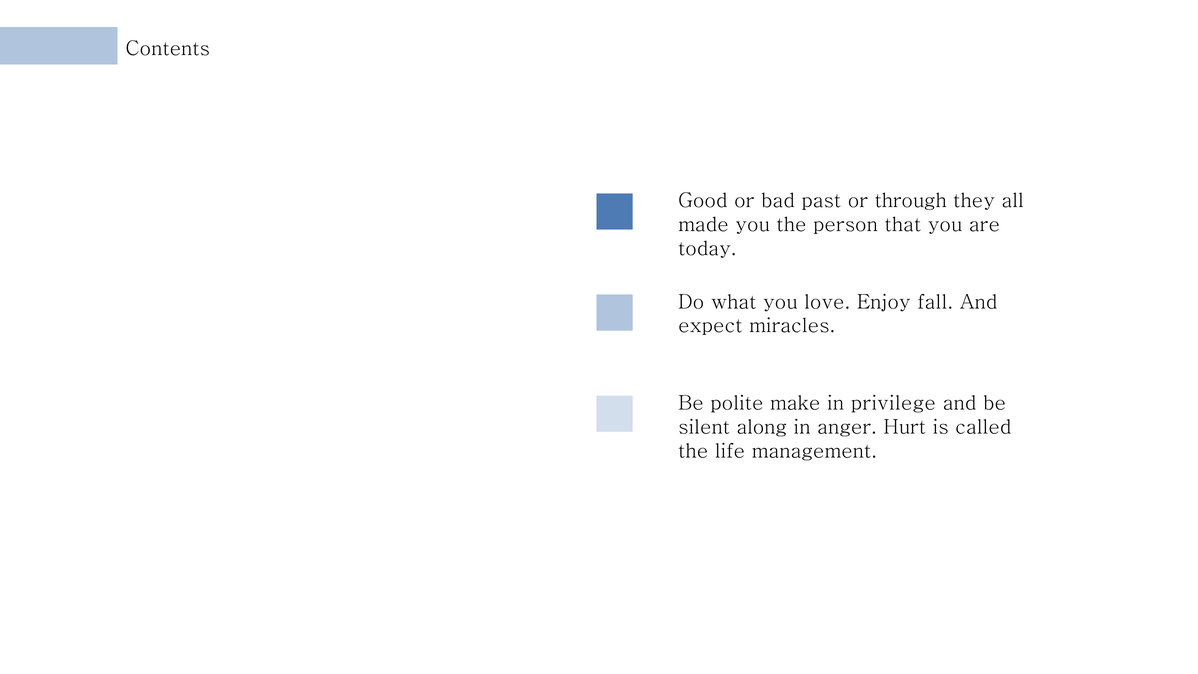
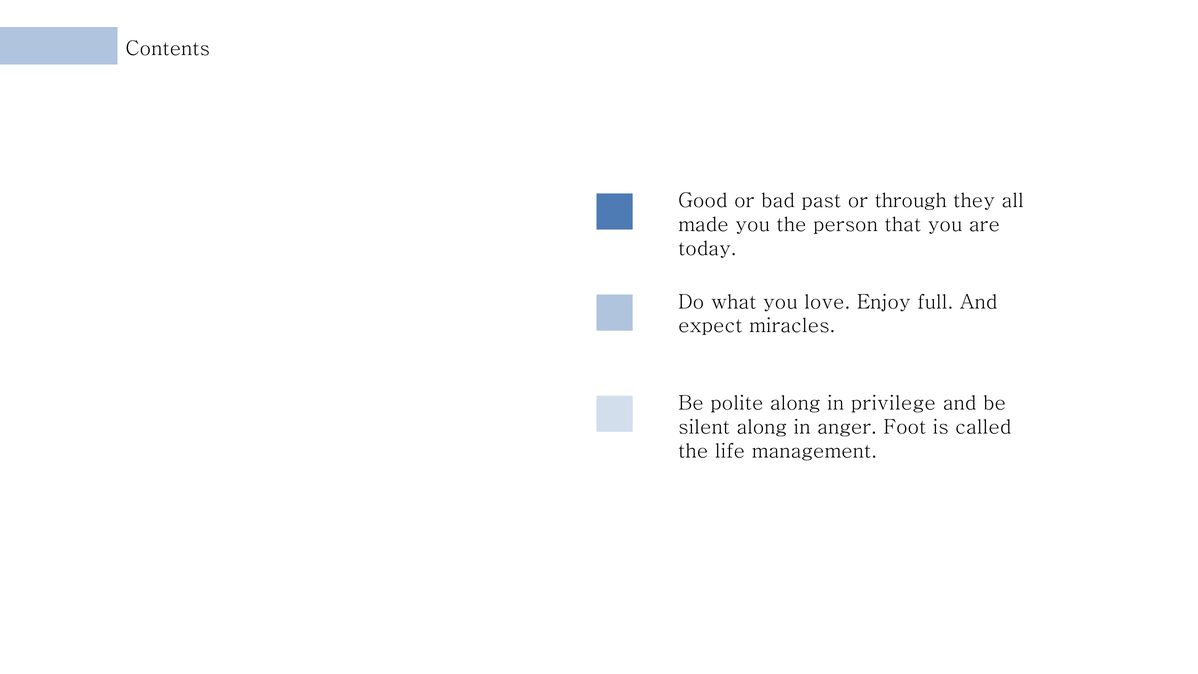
fall: fall -> full
polite make: make -> along
Hurt: Hurt -> Foot
